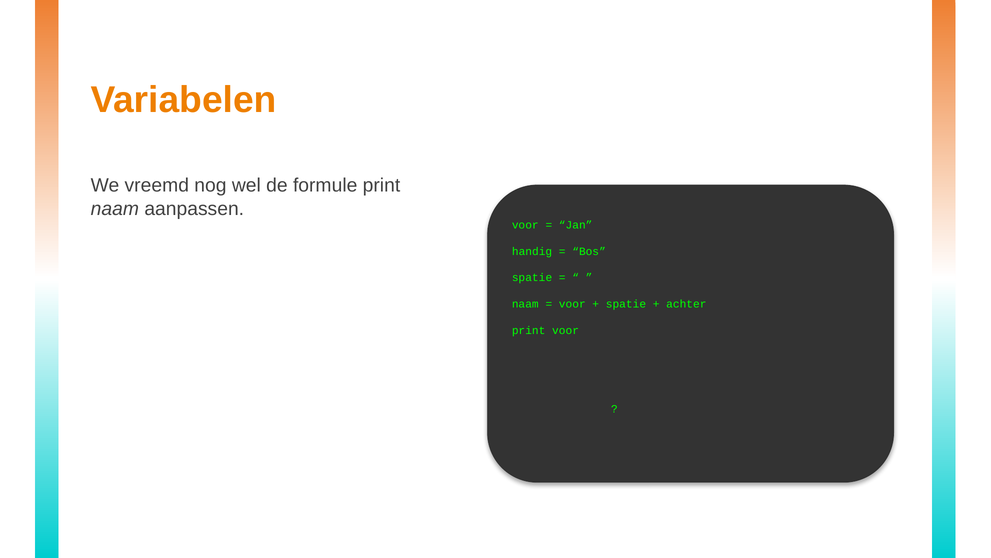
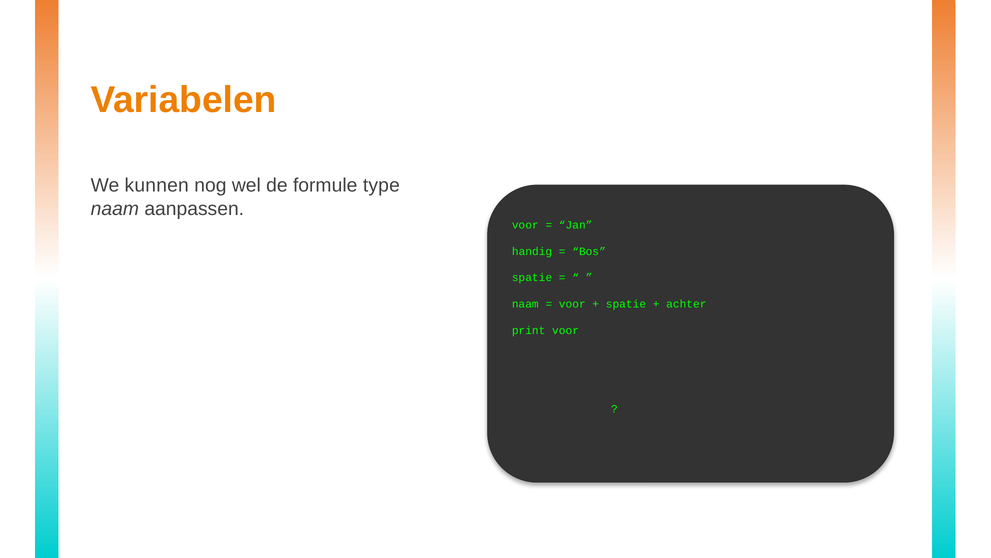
vreemd: vreemd -> kunnen
formule print: print -> type
